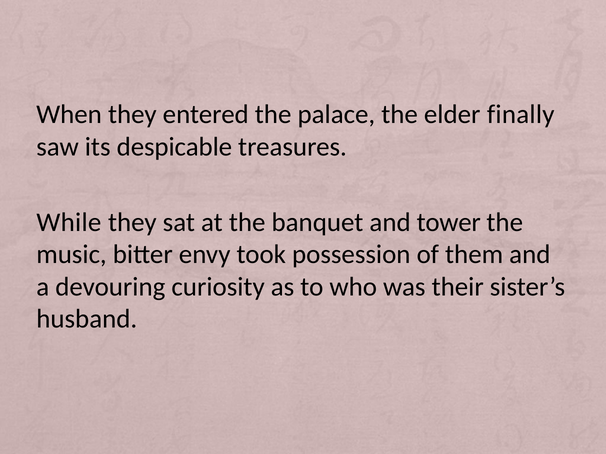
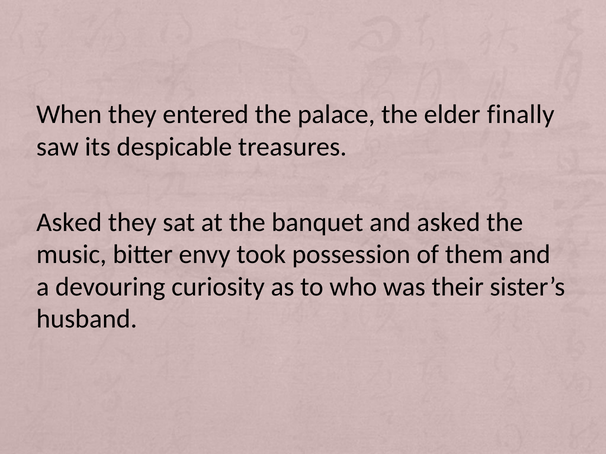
While at (69, 222): While -> Asked
and tower: tower -> asked
